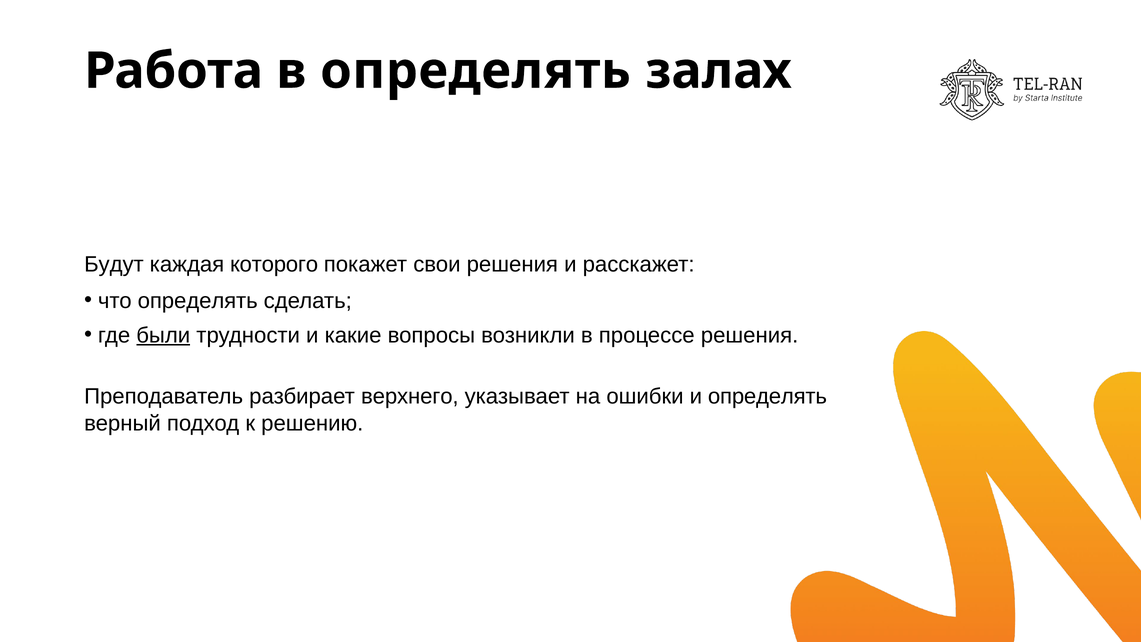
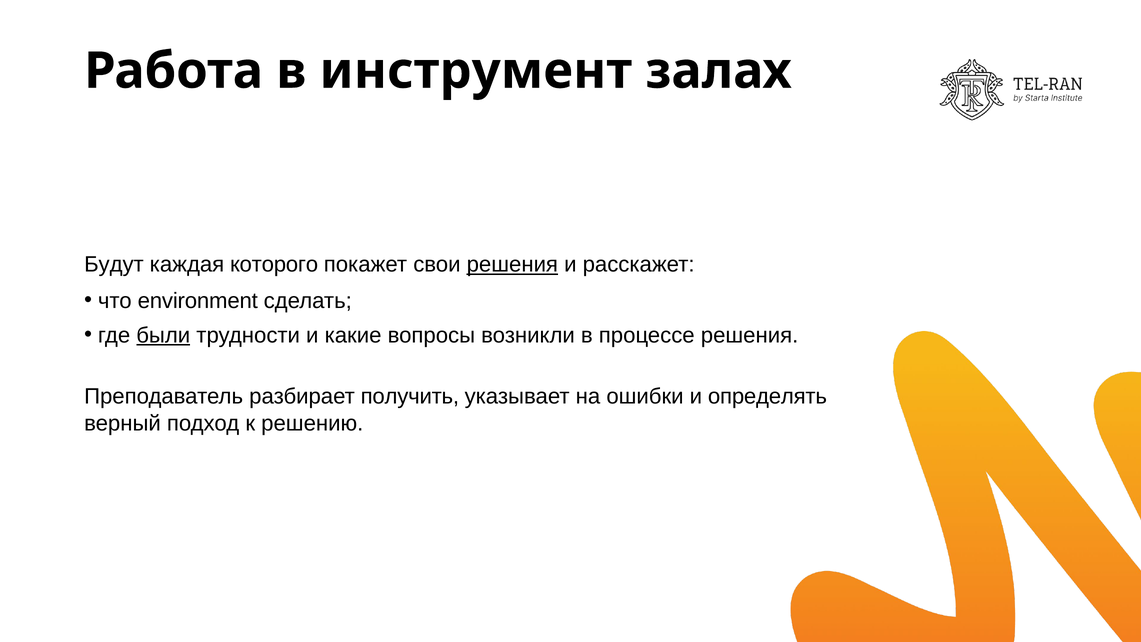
в определять: определять -> инструмент
решения at (512, 265) underline: none -> present
что определять: определять -> environment
верхнего: верхнего -> получить
